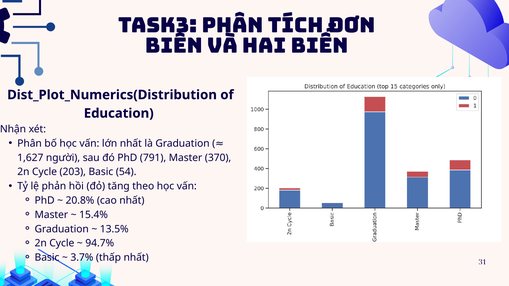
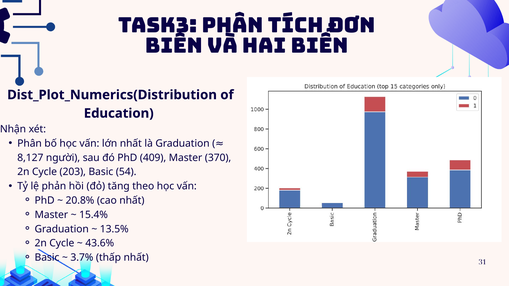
1,627: 1,627 -> 8,127
791: 791 -> 409
94.7%: 94.7% -> 43.6%
